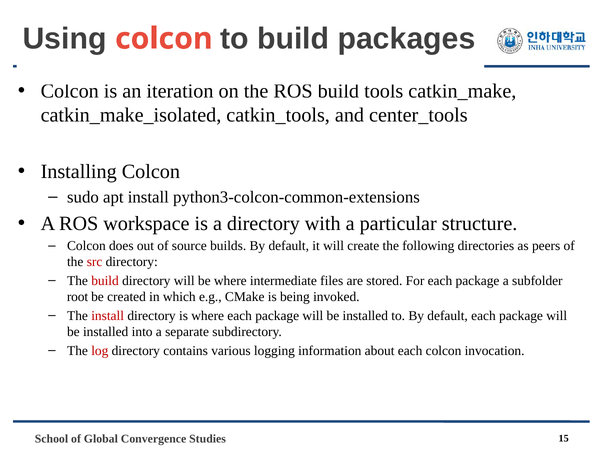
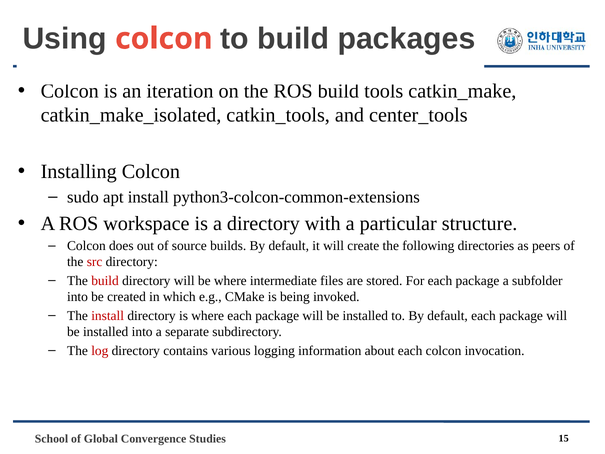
root at (78, 297): root -> into
